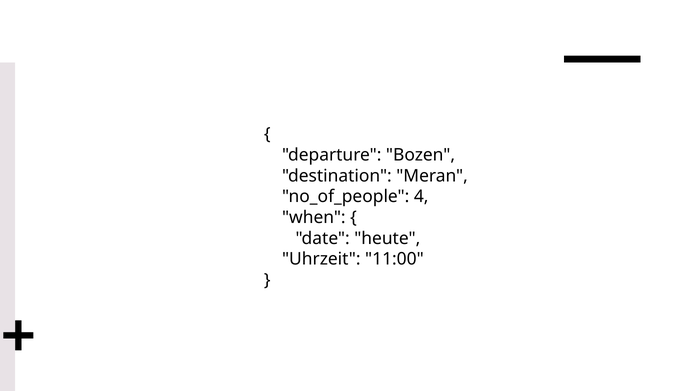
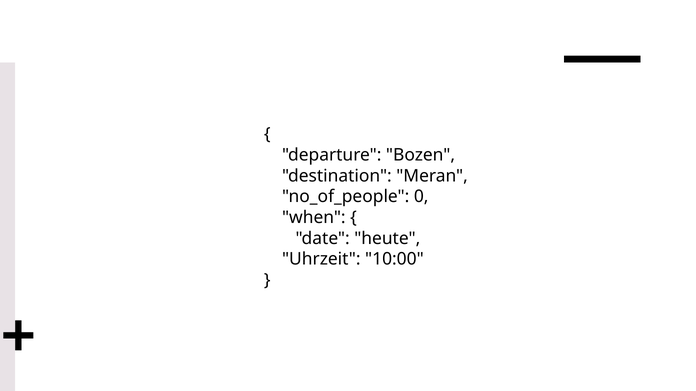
4: 4 -> 0
11:00: 11:00 -> 10:00
